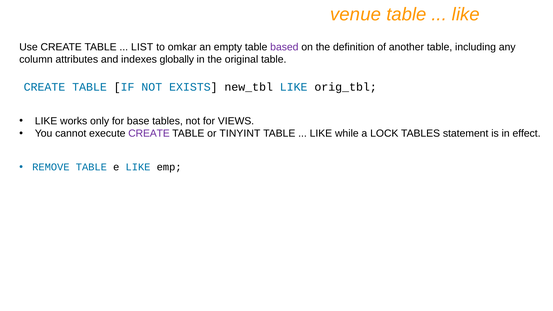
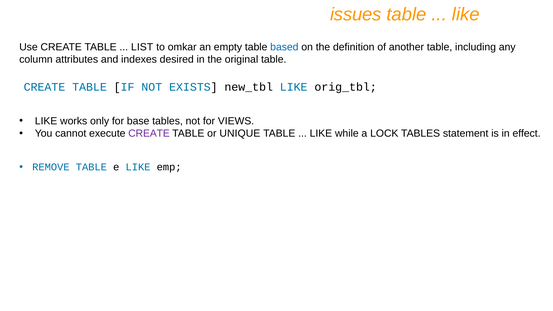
venue: venue -> issues
based colour: purple -> blue
globally: globally -> desired
TINYINT: TINYINT -> UNIQUE
